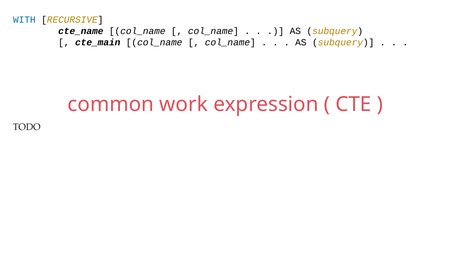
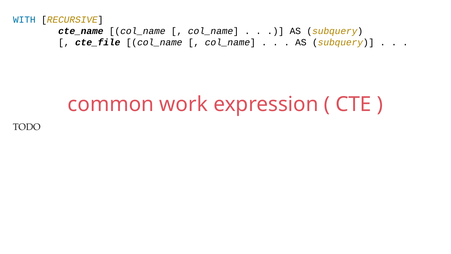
cte_main: cte_main -> cte_file
